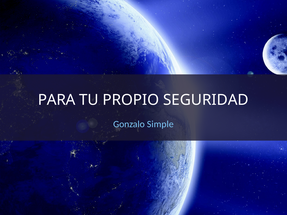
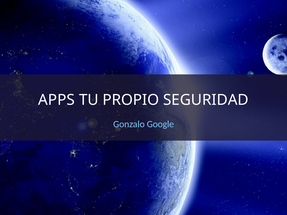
PARA: PARA -> APPS
Simple: Simple -> Google
